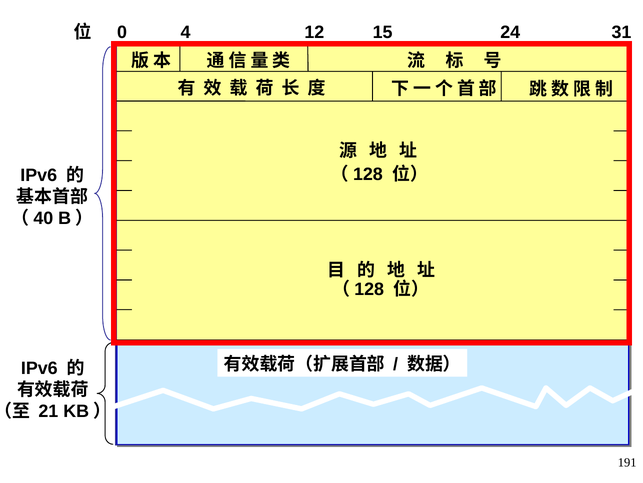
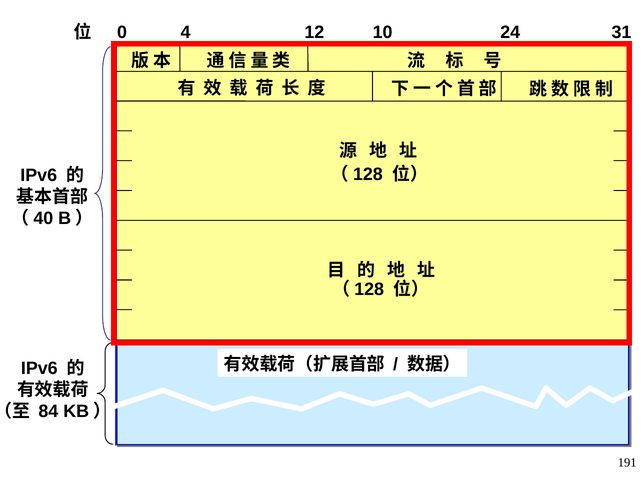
15: 15 -> 10
21: 21 -> 84
